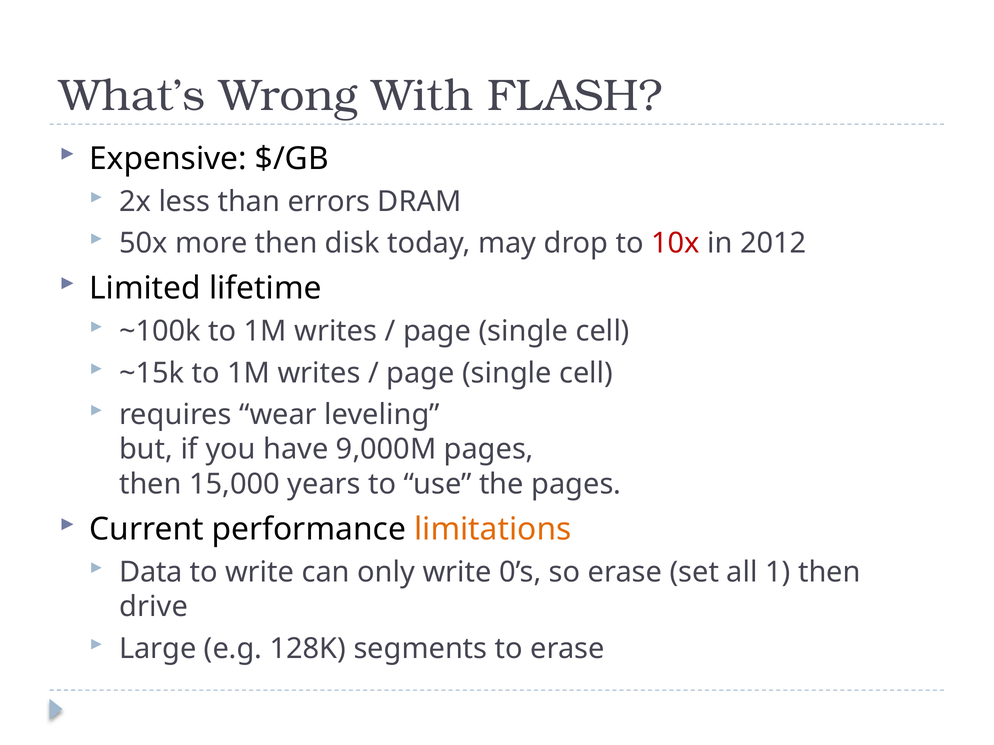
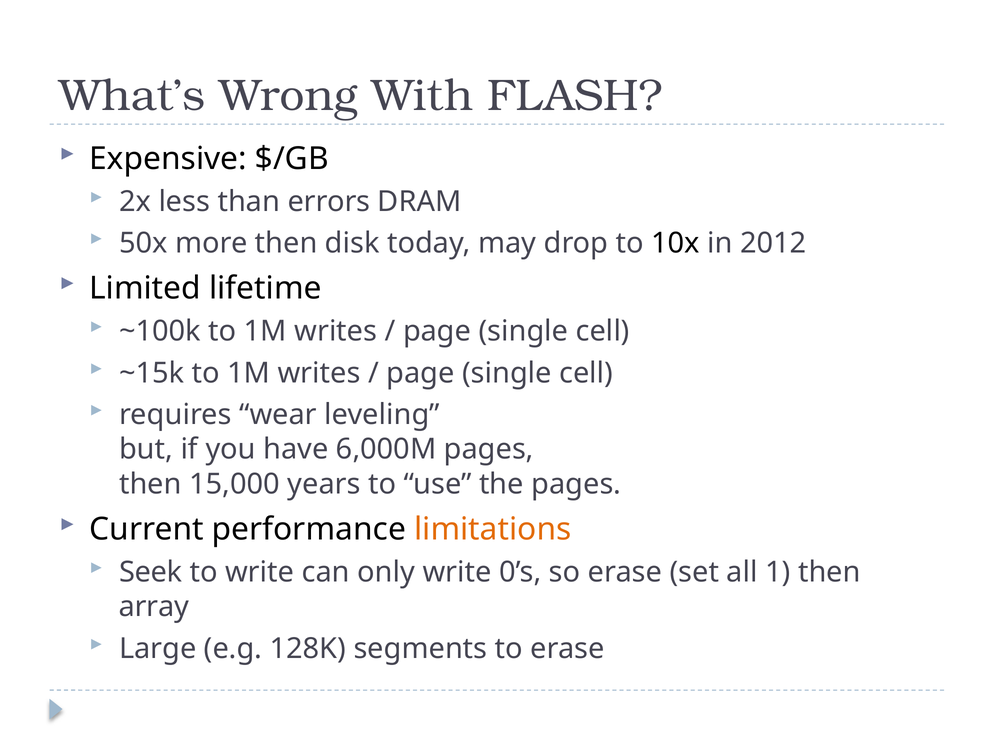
10x colour: red -> black
9,000M: 9,000M -> 6,000M
Data: Data -> Seek
drive: drive -> array
